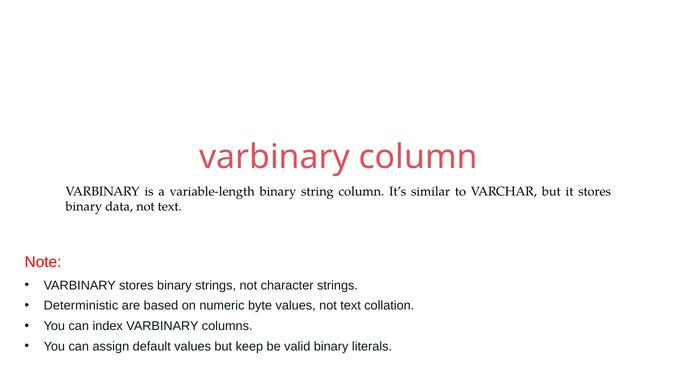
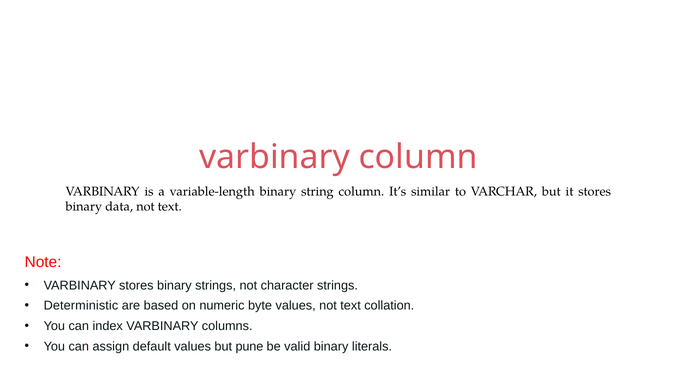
keep: keep -> pune
